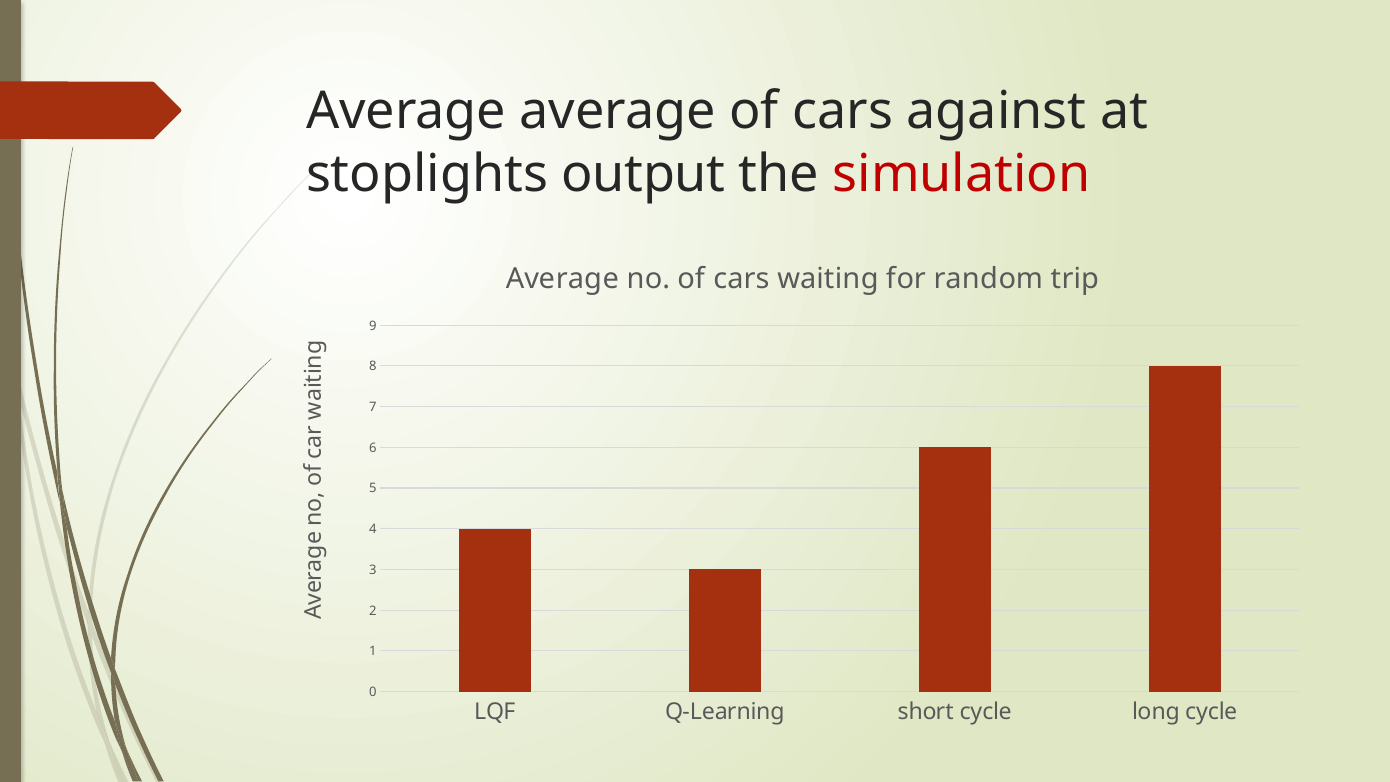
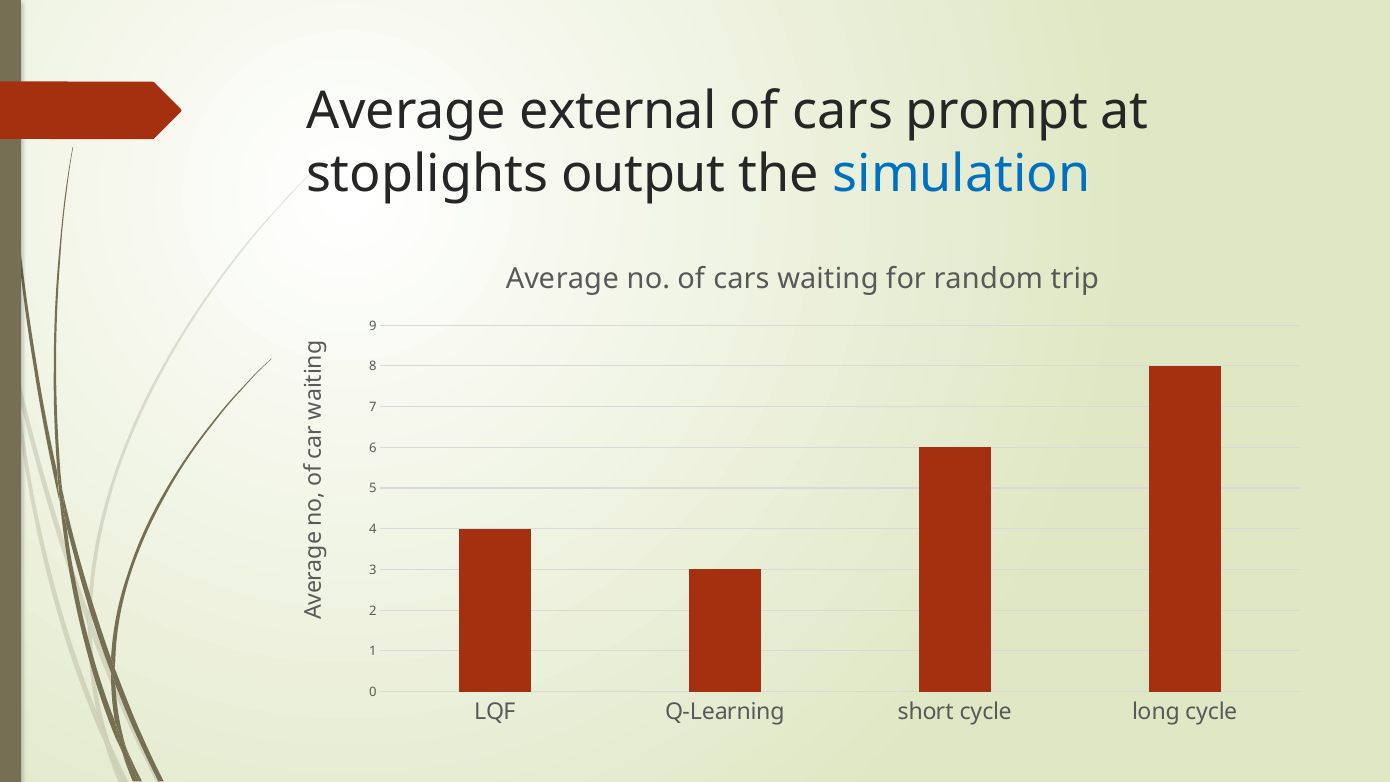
Average average: average -> external
against: against -> prompt
simulation colour: red -> blue
